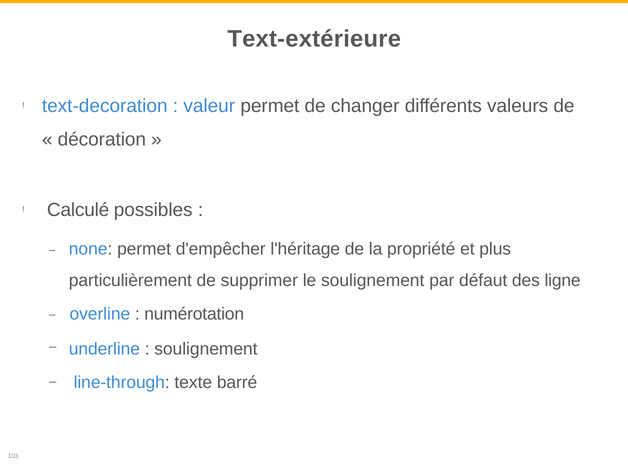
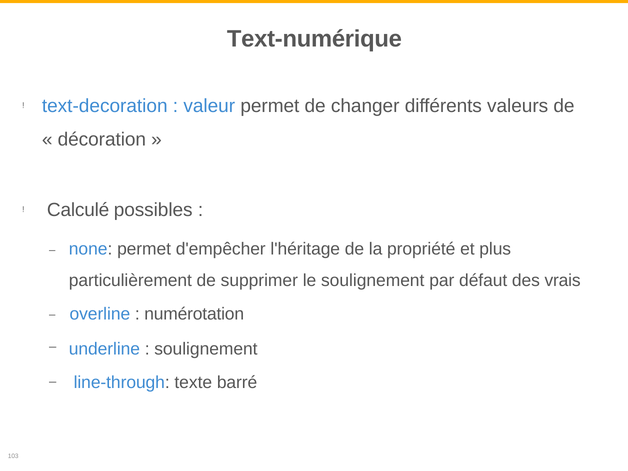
Text-extérieure: Text-extérieure -> Text-numérique
ligne: ligne -> vrais
